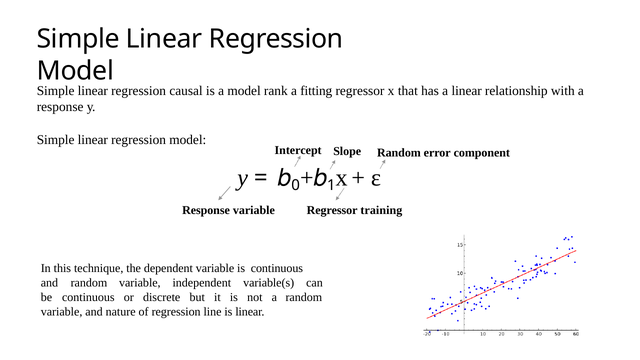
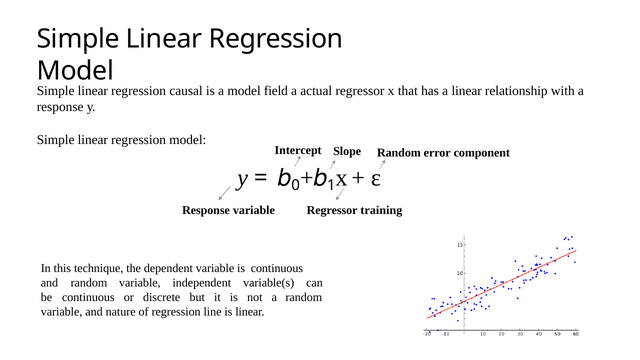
rank: rank -> field
fitting: fitting -> actual
